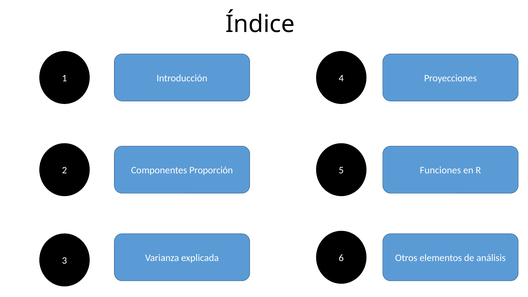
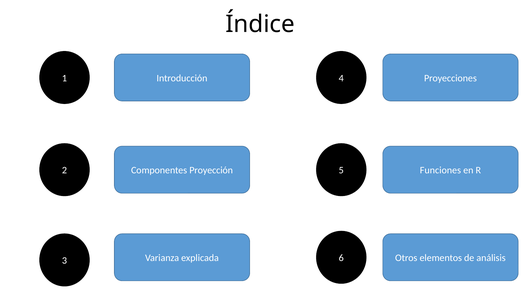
Proporción: Proporción -> Proyección
